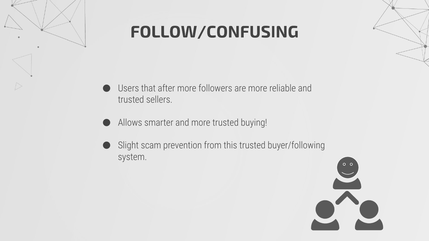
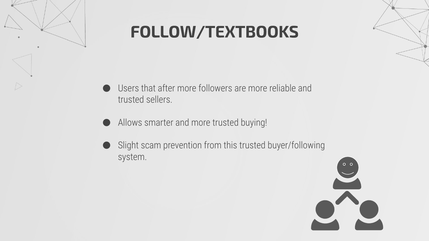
FOLLOW/CONFUSING: FOLLOW/CONFUSING -> FOLLOW/TEXTBOOKS
